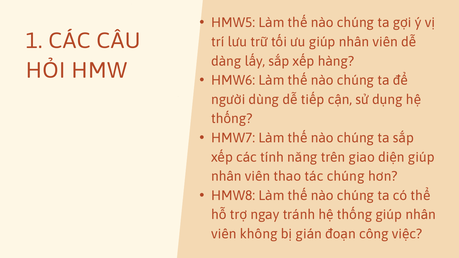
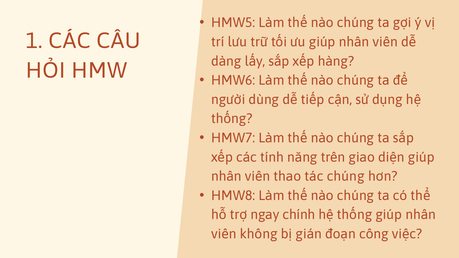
tránh: tránh -> chính
